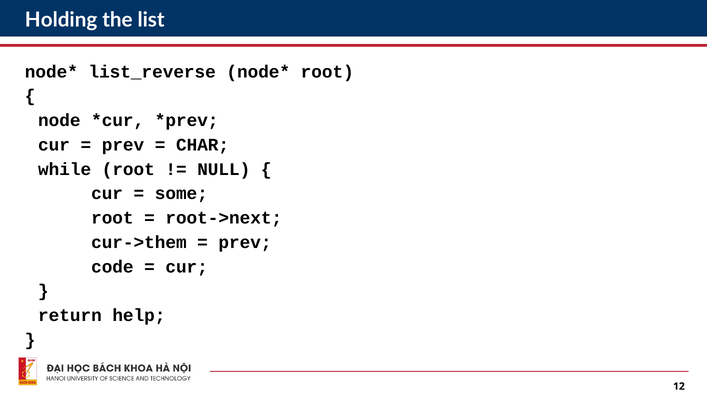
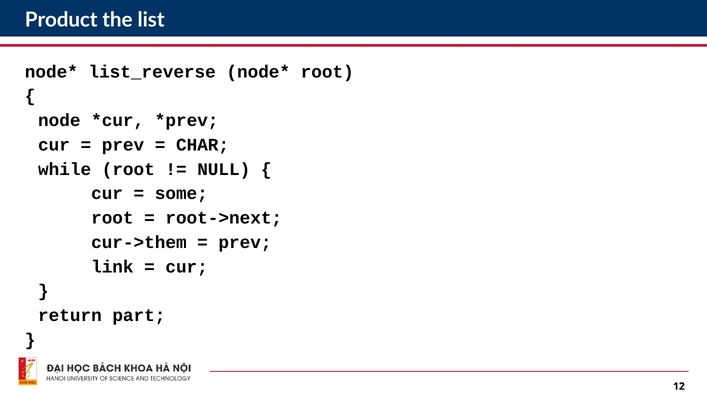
Holding: Holding -> Product
code: code -> link
help: help -> part
